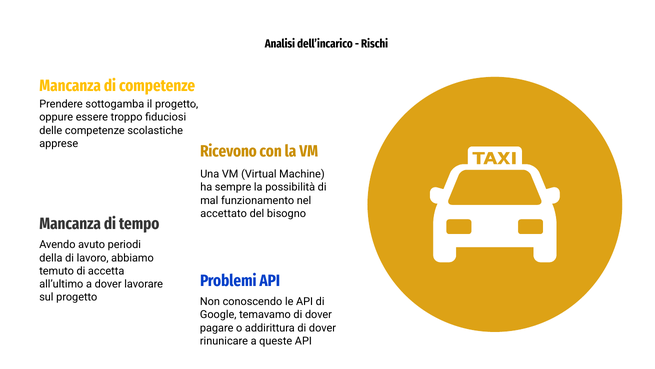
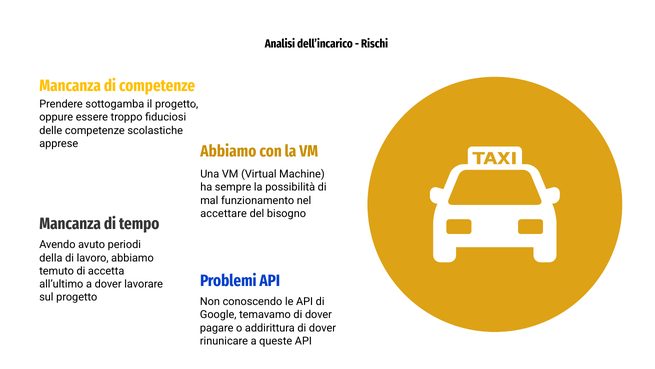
Ricevono at (228, 151): Ricevono -> Abbiamo
accettato: accettato -> accettare
